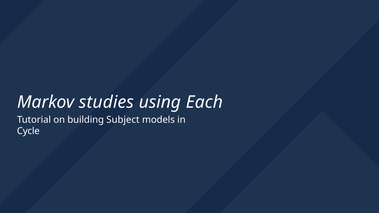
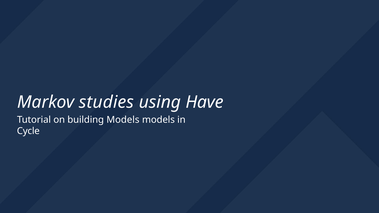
Each: Each -> Have
building Subject: Subject -> Models
